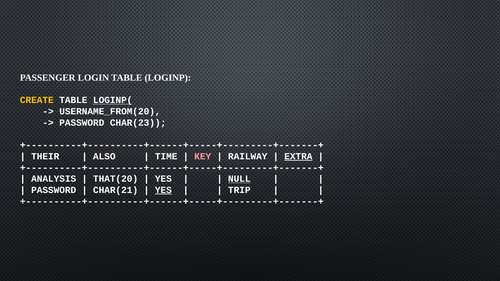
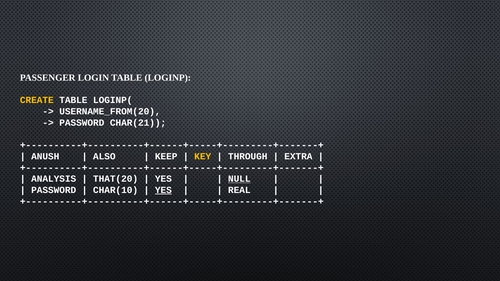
LOGINP( underline: present -> none
CHAR(23: CHAR(23 -> CHAR(21
THEIR: THEIR -> ANUSH
TIME: TIME -> KEEP
KEY colour: pink -> yellow
RAILWAY: RAILWAY -> THROUGH
EXTRA underline: present -> none
CHAR(21: CHAR(21 -> CHAR(10
TRIP: TRIP -> REAL
